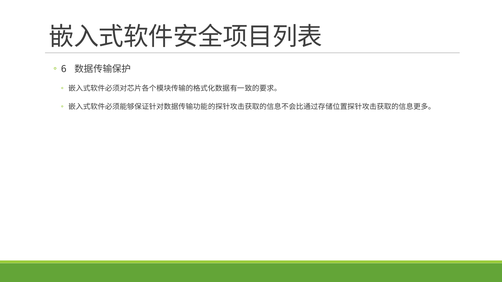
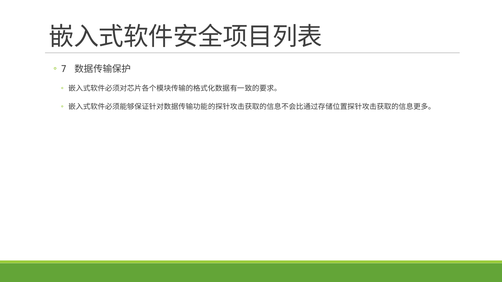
6: 6 -> 7
